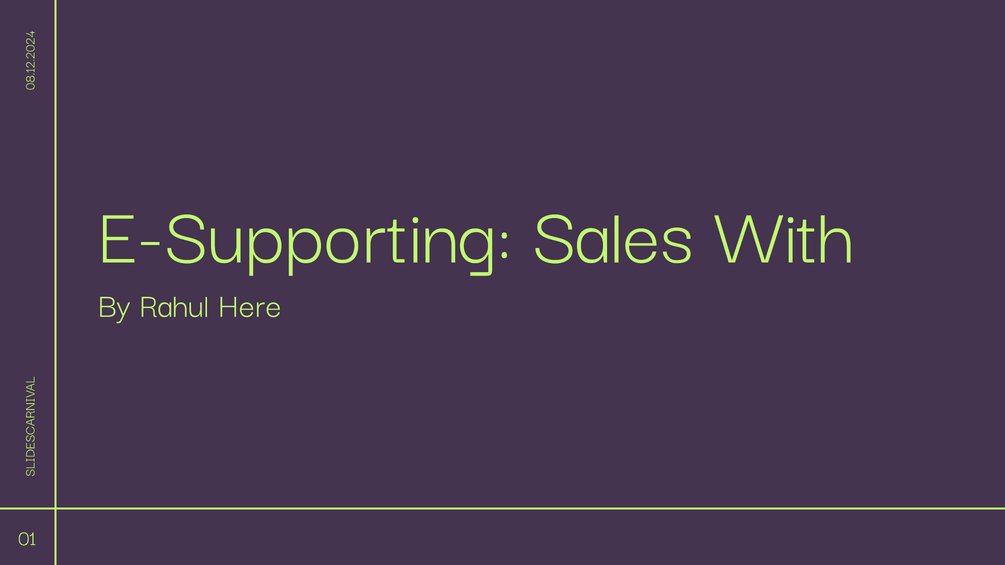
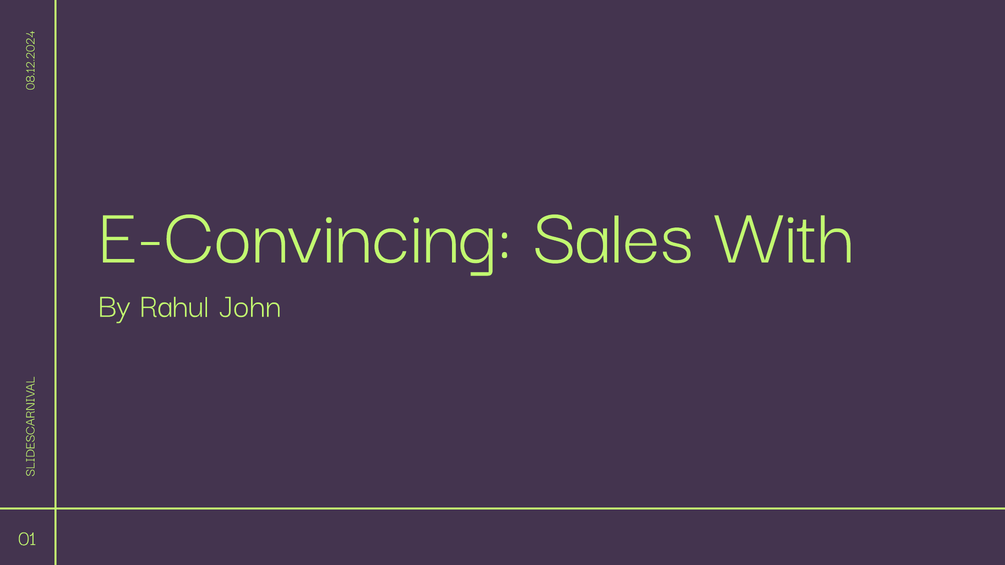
E-Supporting: E-Supporting -> E-Convincing
Here: Here -> John
